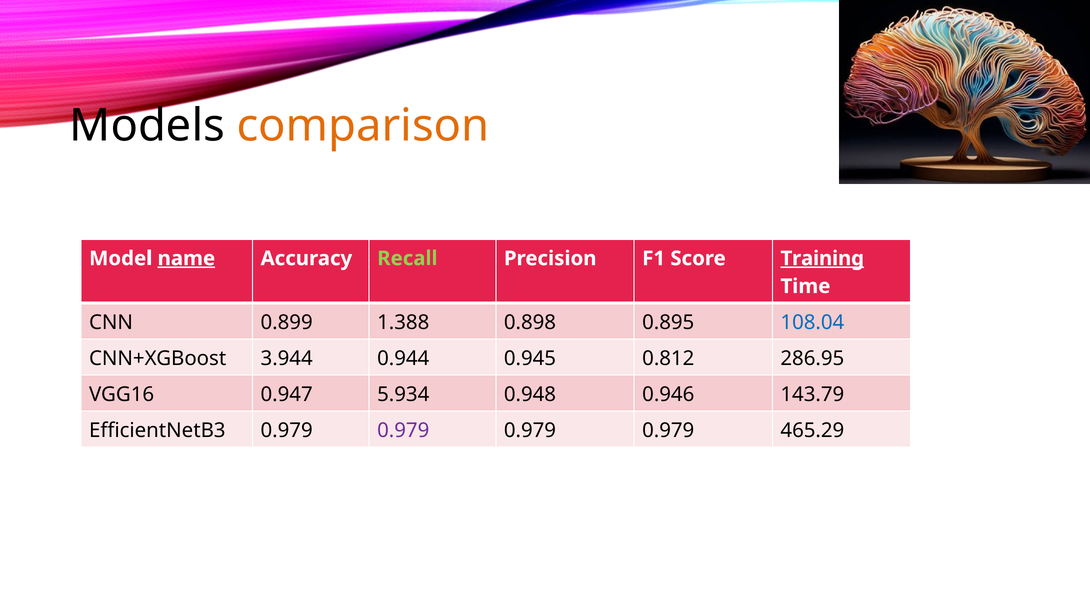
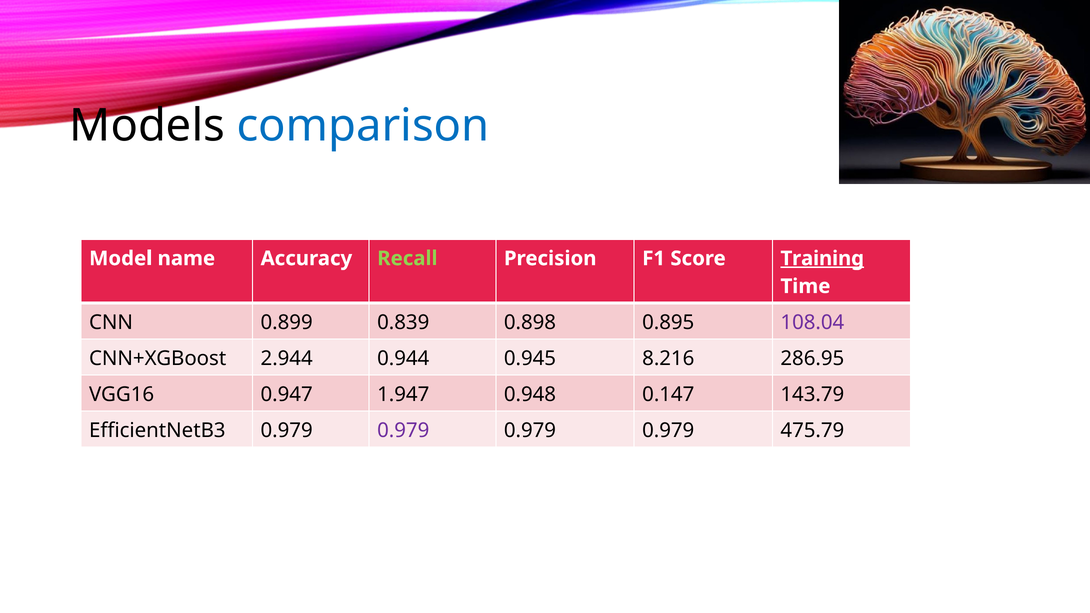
comparison colour: orange -> blue
name underline: present -> none
1.388: 1.388 -> 0.839
108.04 colour: blue -> purple
3.944: 3.944 -> 2.944
0.812: 0.812 -> 8.216
5.934: 5.934 -> 1.947
0.946: 0.946 -> 0.147
465.29: 465.29 -> 475.79
